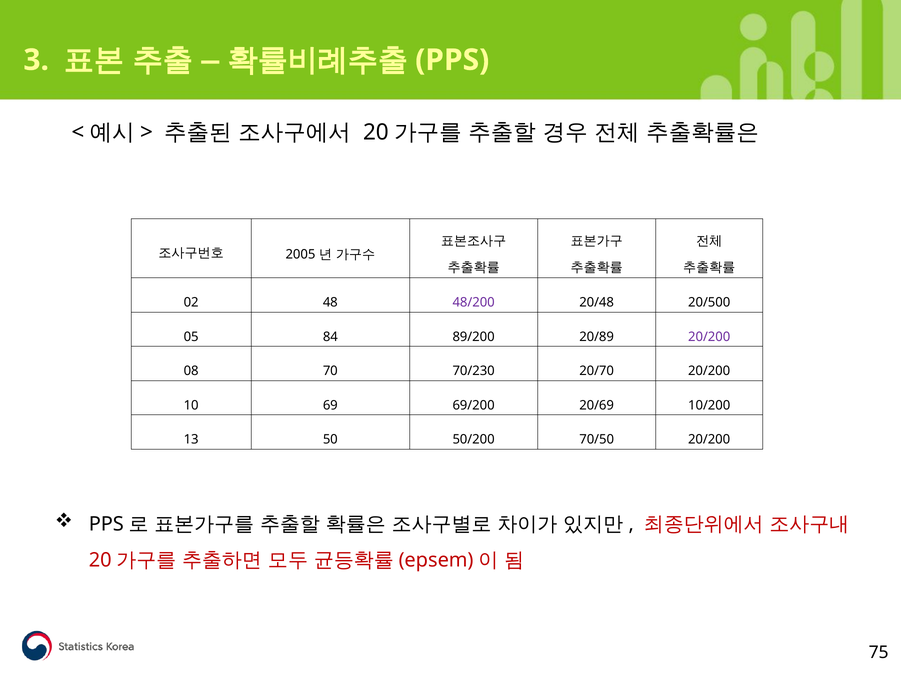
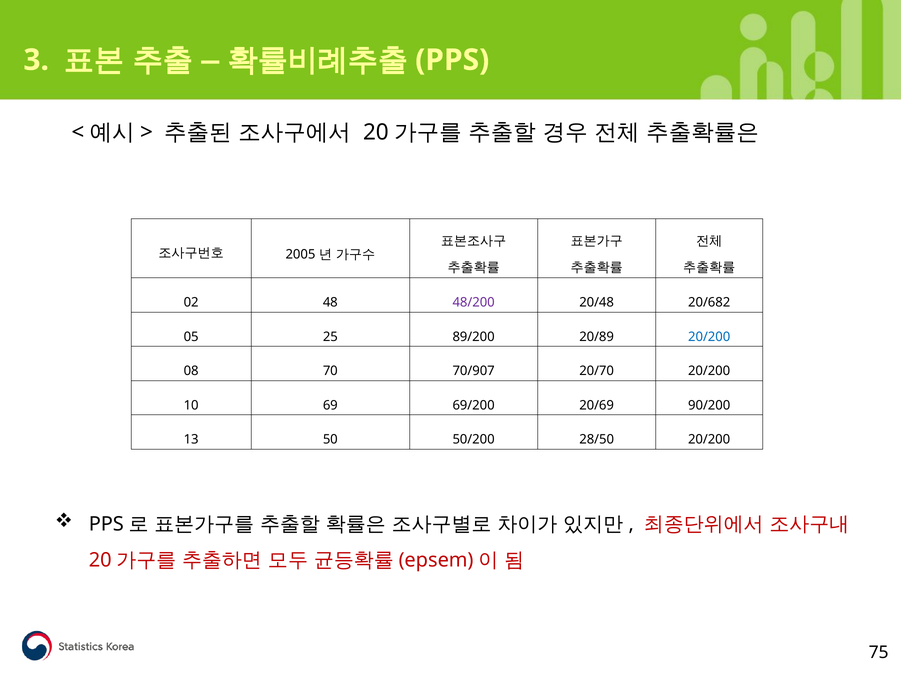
20/500: 20/500 -> 20/682
84: 84 -> 25
20/200 at (709, 337) colour: purple -> blue
70/230: 70/230 -> 70/907
10/200: 10/200 -> 90/200
70/50: 70/50 -> 28/50
